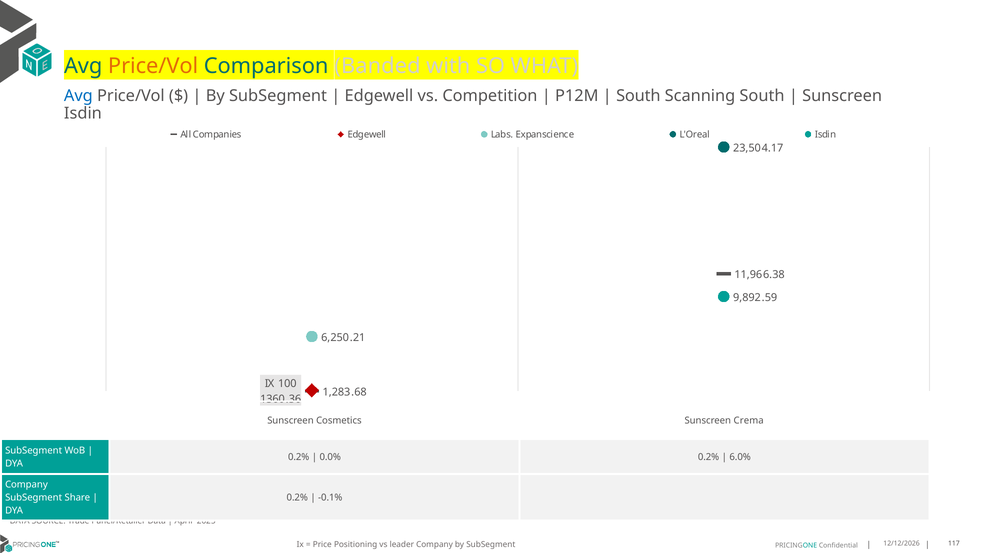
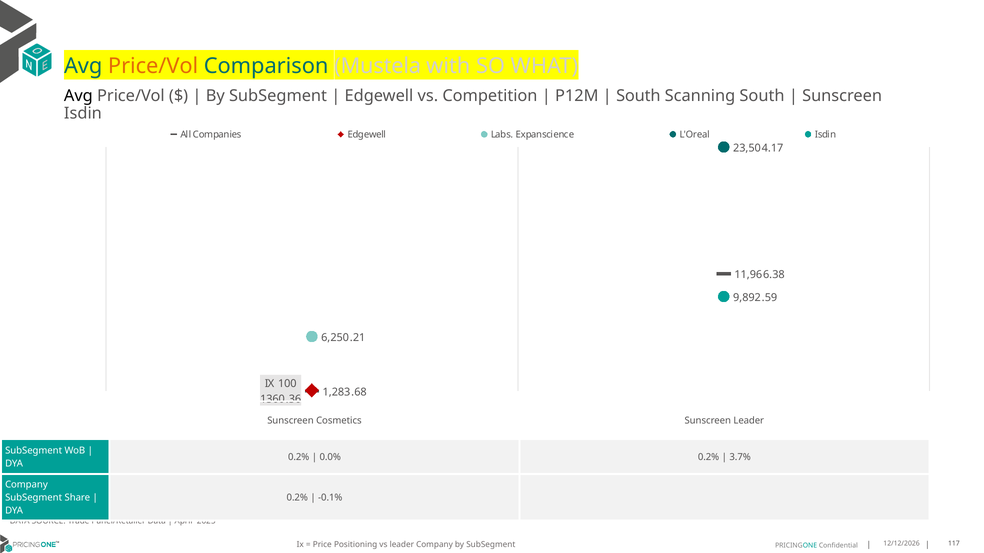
Banded: Banded -> Mustela
Avg at (78, 96) colour: blue -> black
Sunscreen Crema: Crema -> Leader
6.0%: 6.0% -> 3.7%
